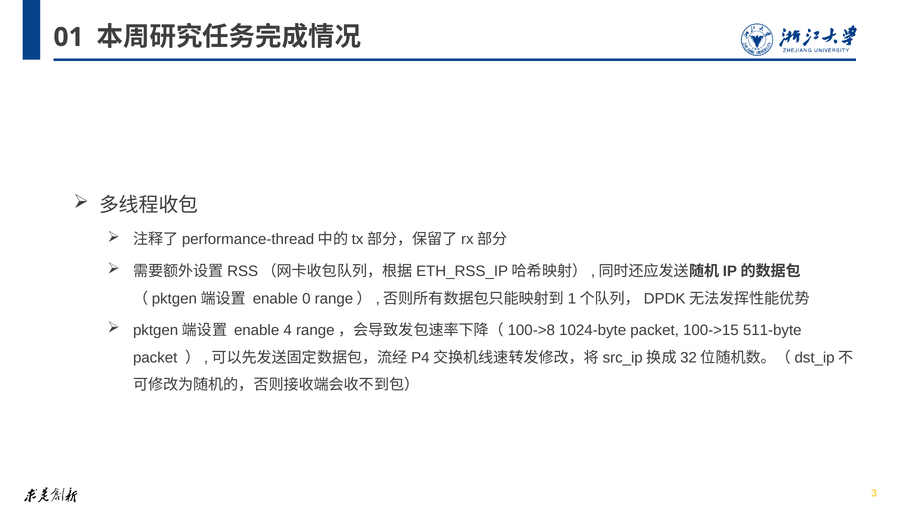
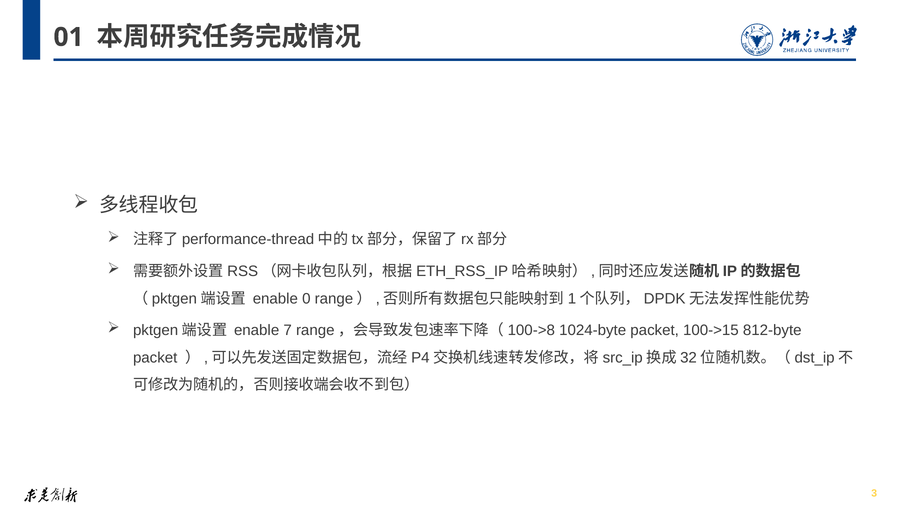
4: 4 -> 7
511-byte: 511-byte -> 812-byte
